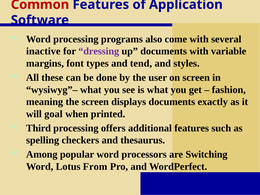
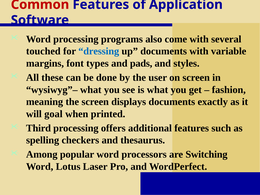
inactive: inactive -> touched
dressing colour: purple -> blue
tend: tend -> pads
From: From -> Laser
